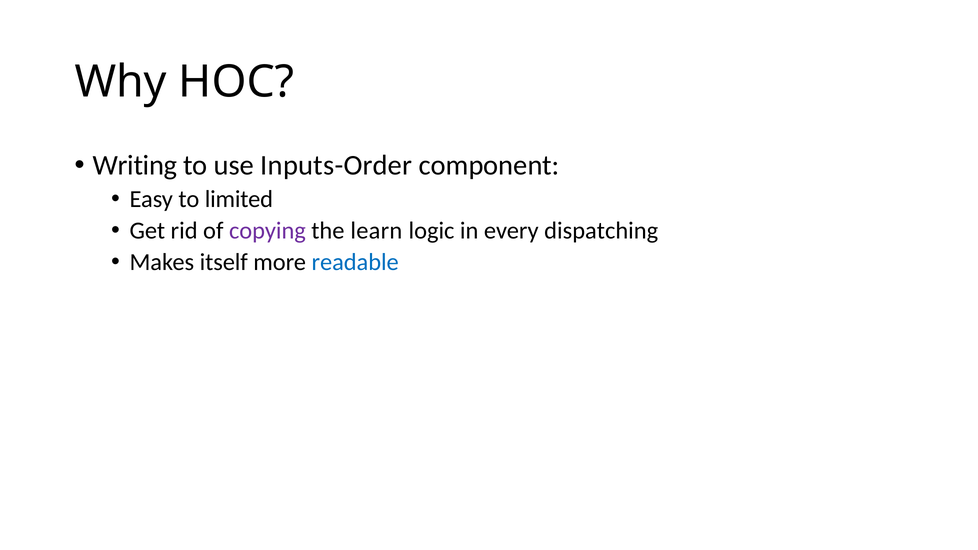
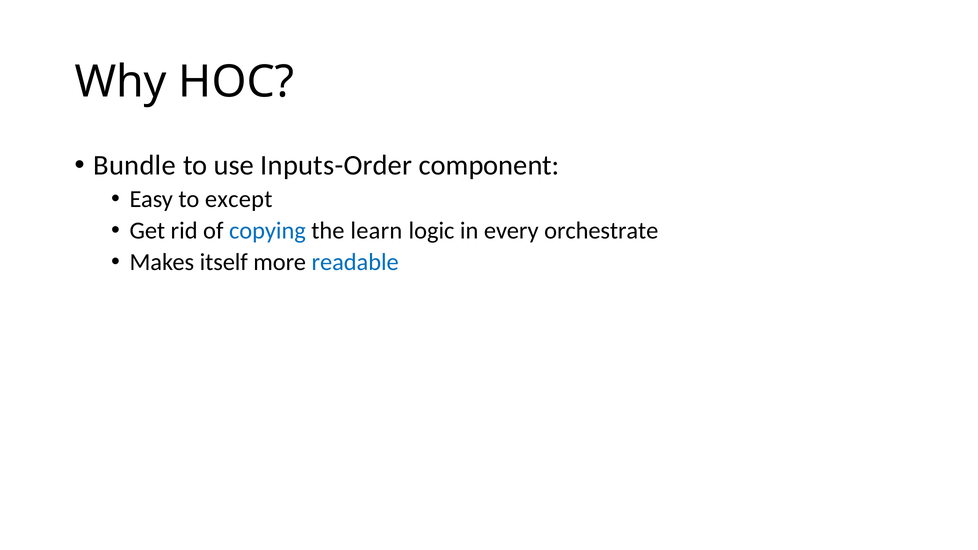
Writing: Writing -> Bundle
limited: limited -> except
copying colour: purple -> blue
dispatching: dispatching -> orchestrate
